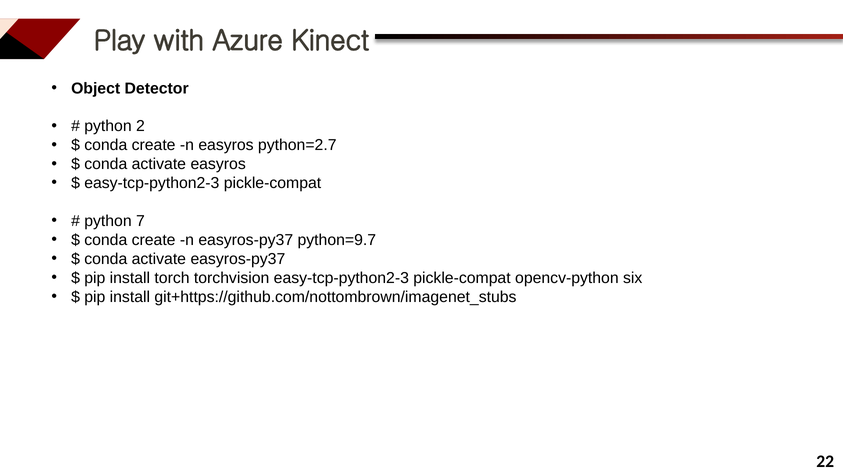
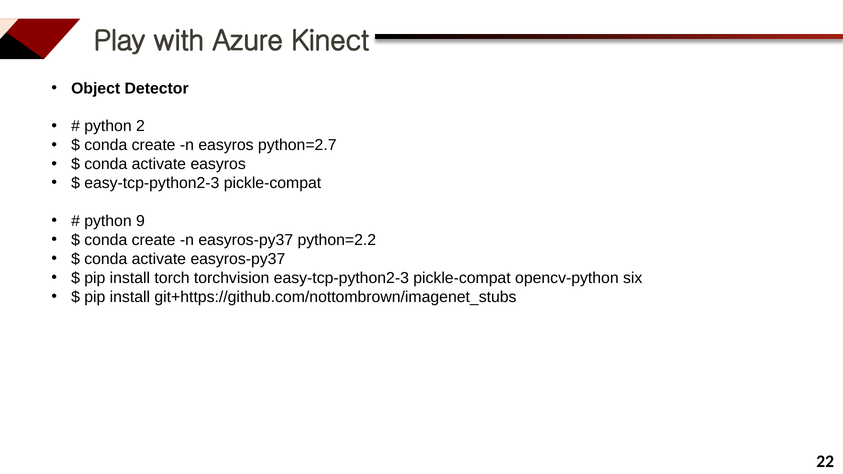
7: 7 -> 9
python=9.7: python=9.7 -> python=2.2
